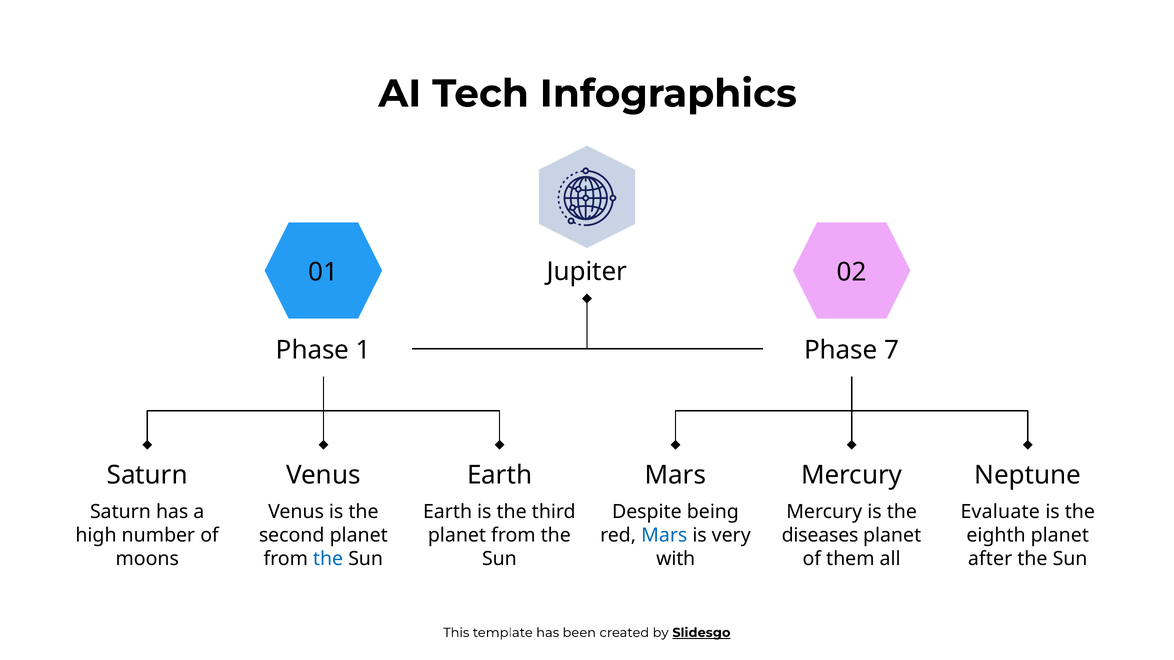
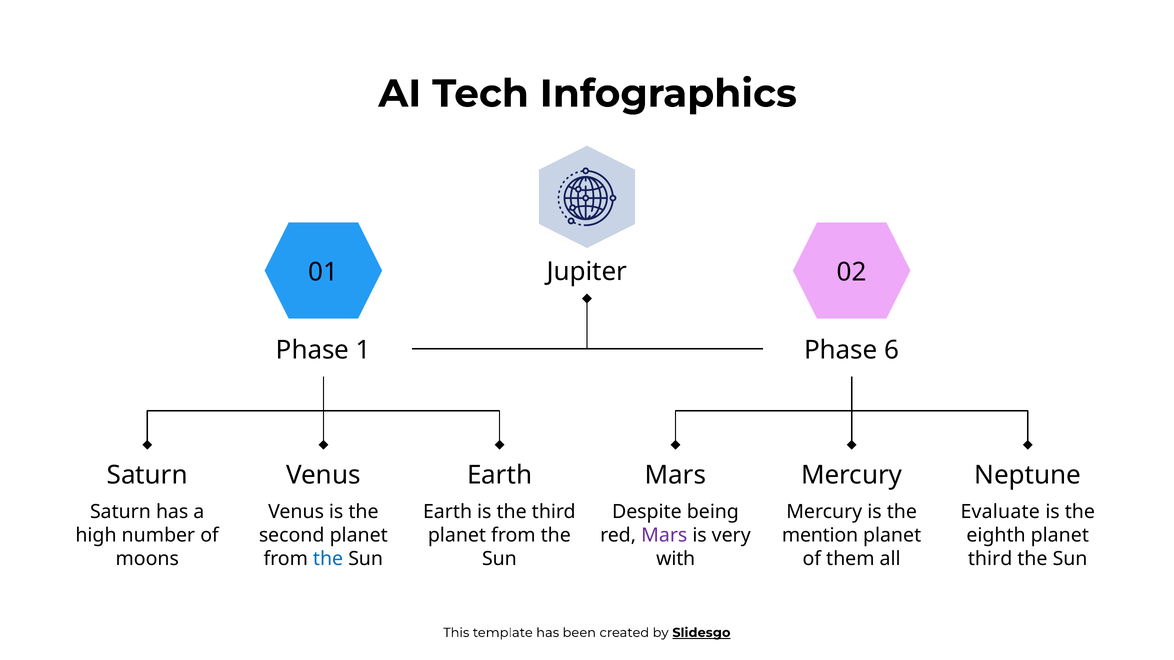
7: 7 -> 6
Mars at (664, 535) colour: blue -> purple
diseases: diseases -> mention
after at (990, 559): after -> third
